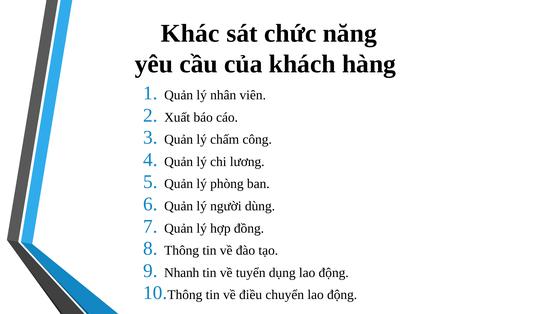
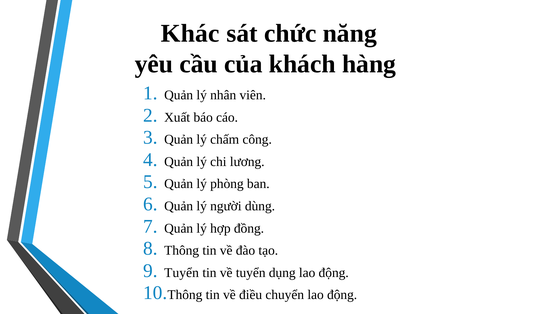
Nhanh at (182, 273): Nhanh -> Tuyển
